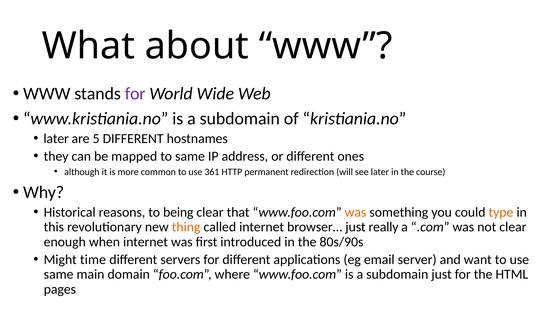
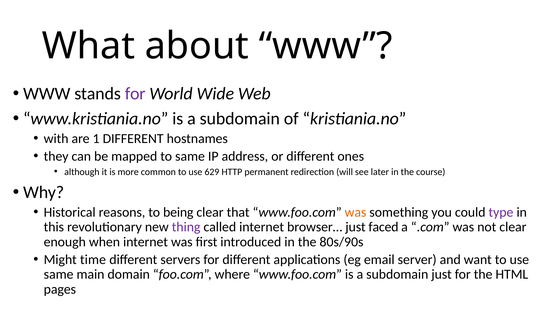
later at (56, 138): later -> with
5: 5 -> 1
361: 361 -> 629
type colour: orange -> purple
thing colour: orange -> purple
really: really -> faced
